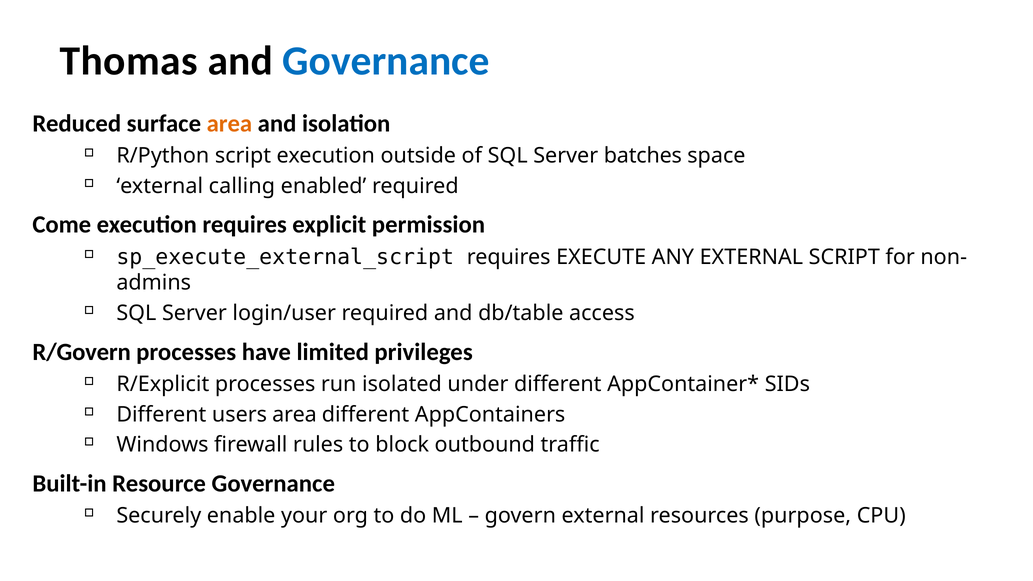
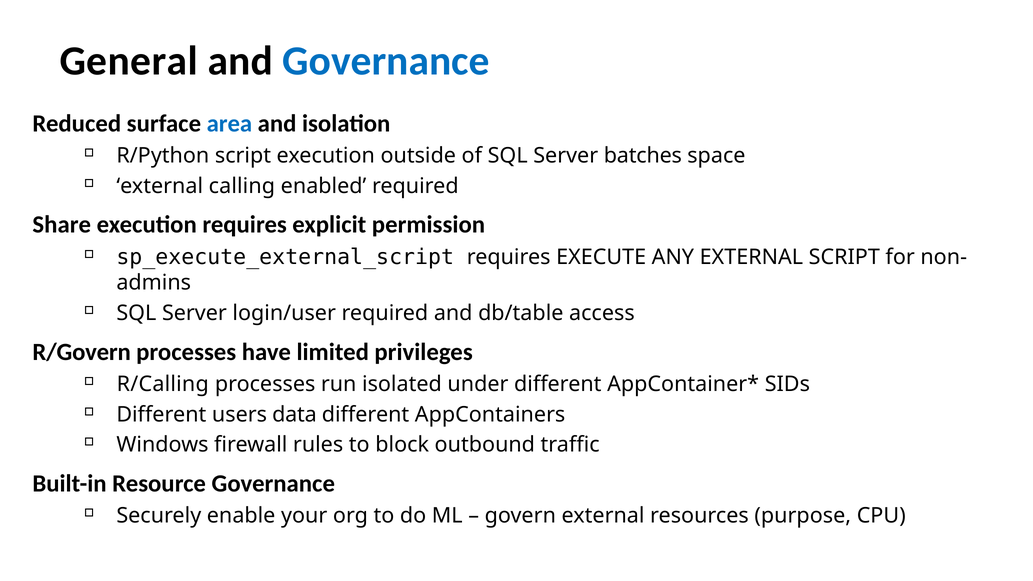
Thomas: Thomas -> General
area at (229, 124) colour: orange -> blue
Come: Come -> Share
R/Explicit: R/Explicit -> R/Calling
users area: area -> data
